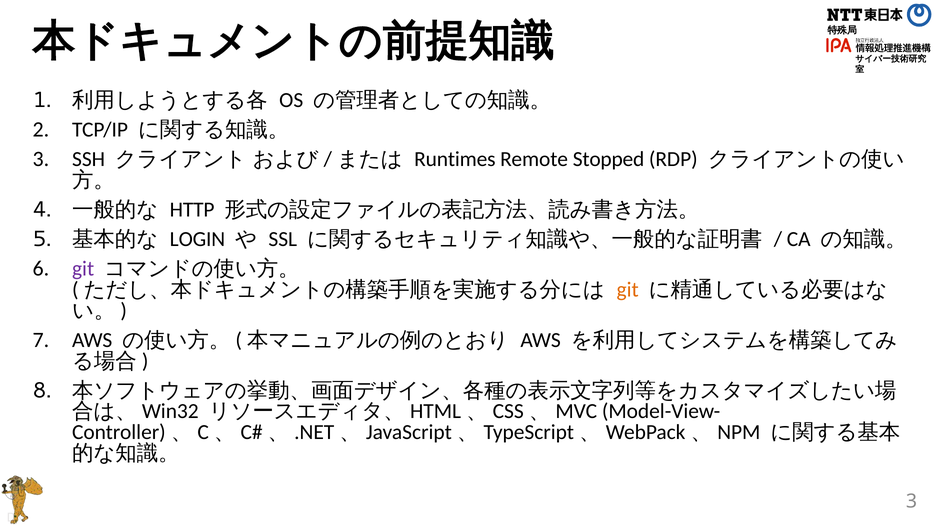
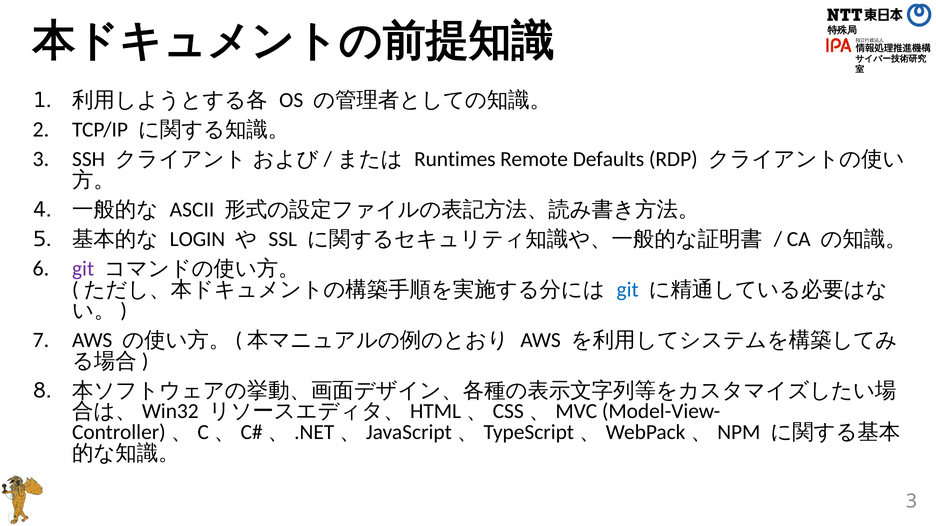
Stopped: Stopped -> Defaults
HTTP: HTTP -> ASCII
git at (628, 290) colour: orange -> blue
